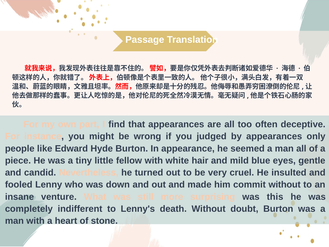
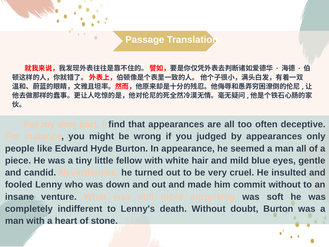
this: this -> soft
